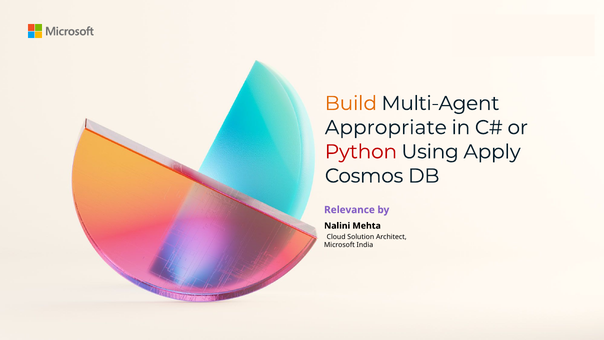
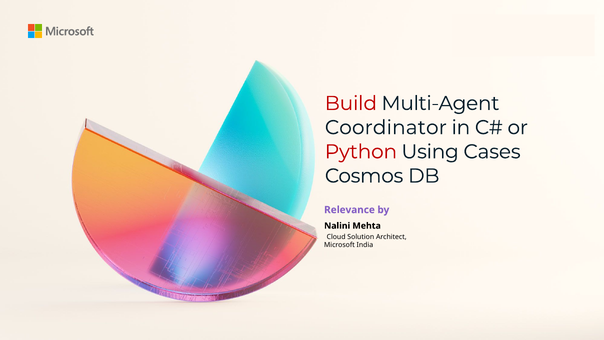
Build colour: orange -> red
Appropriate: Appropriate -> Coordinator
Apply: Apply -> Cases
